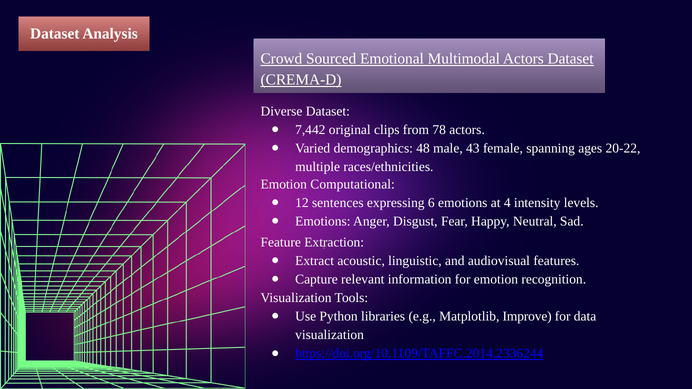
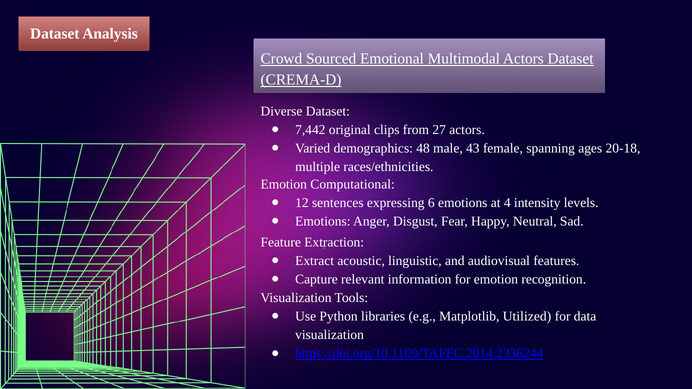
78: 78 -> 27
20-22: 20-22 -> 20-18
Improve: Improve -> Utilized
